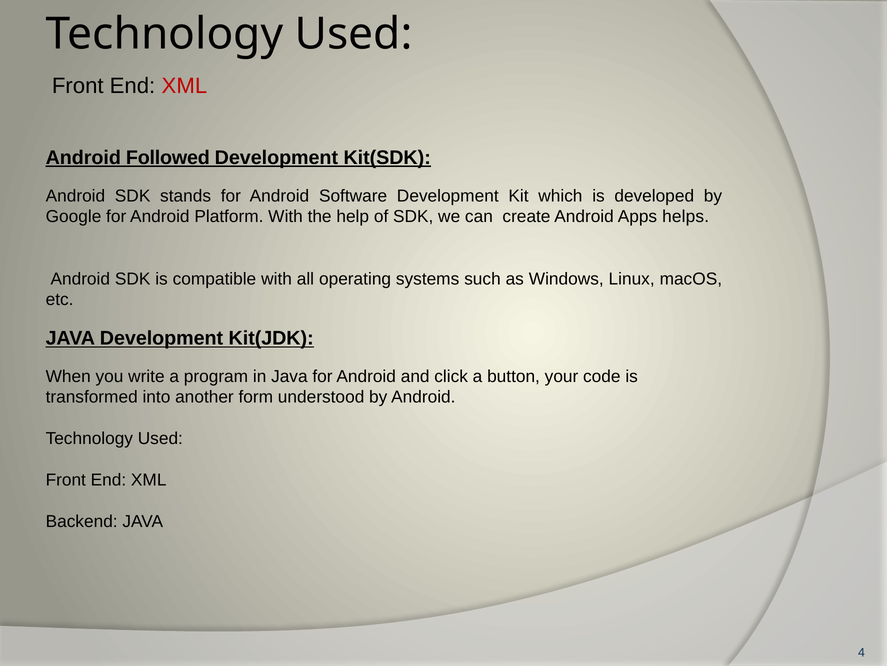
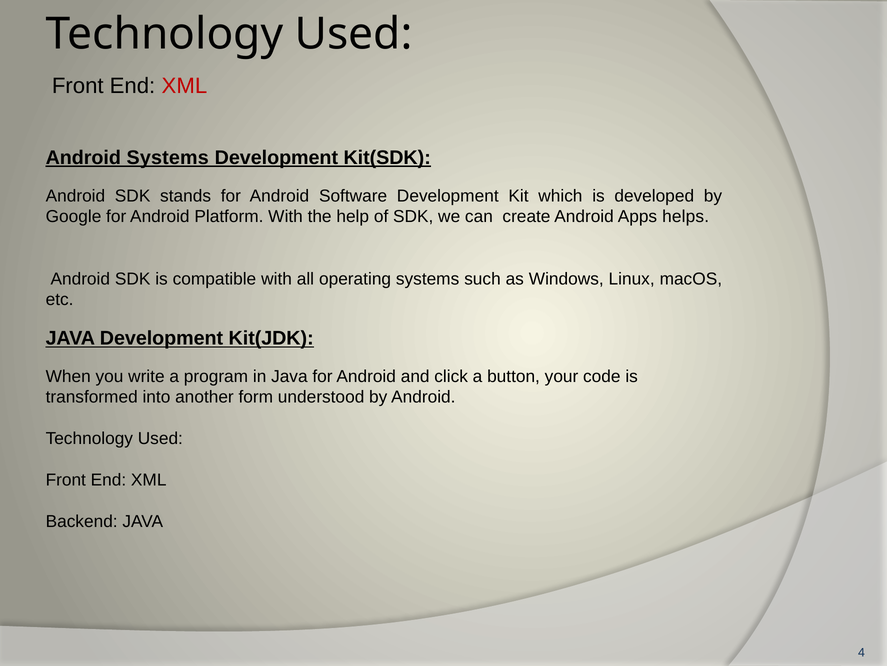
Android Followed: Followed -> Systems
